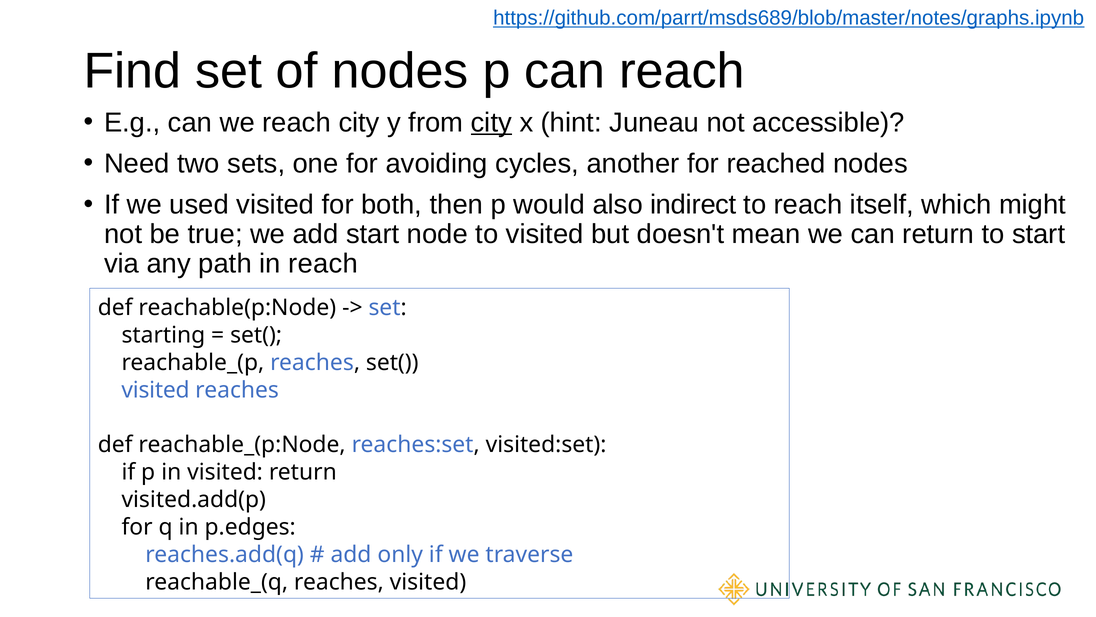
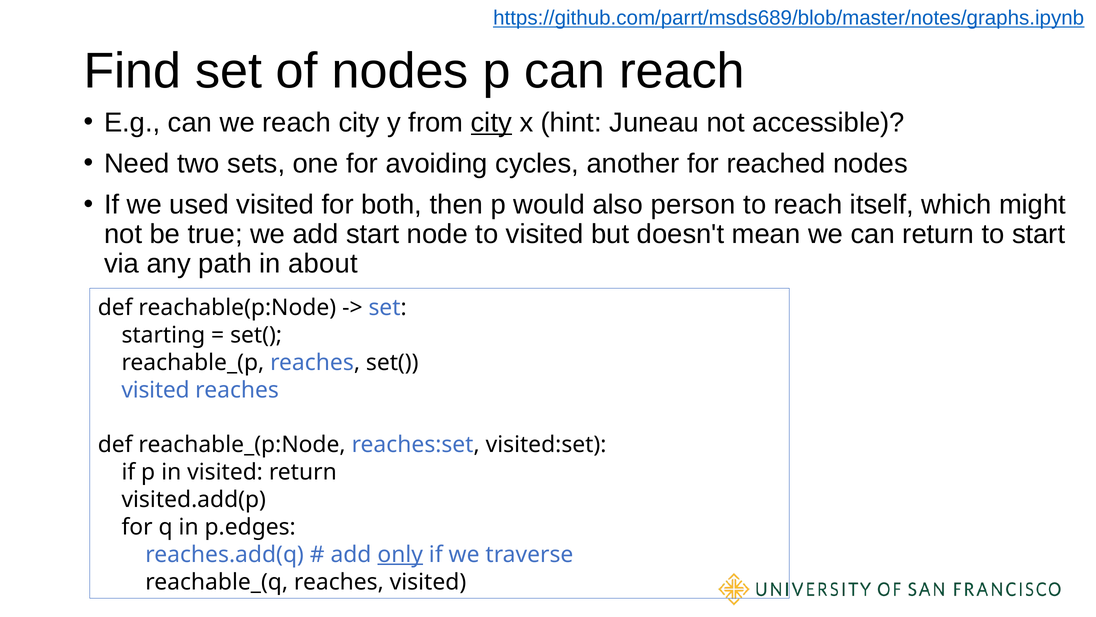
indirect: indirect -> person
in reach: reach -> about
only underline: none -> present
